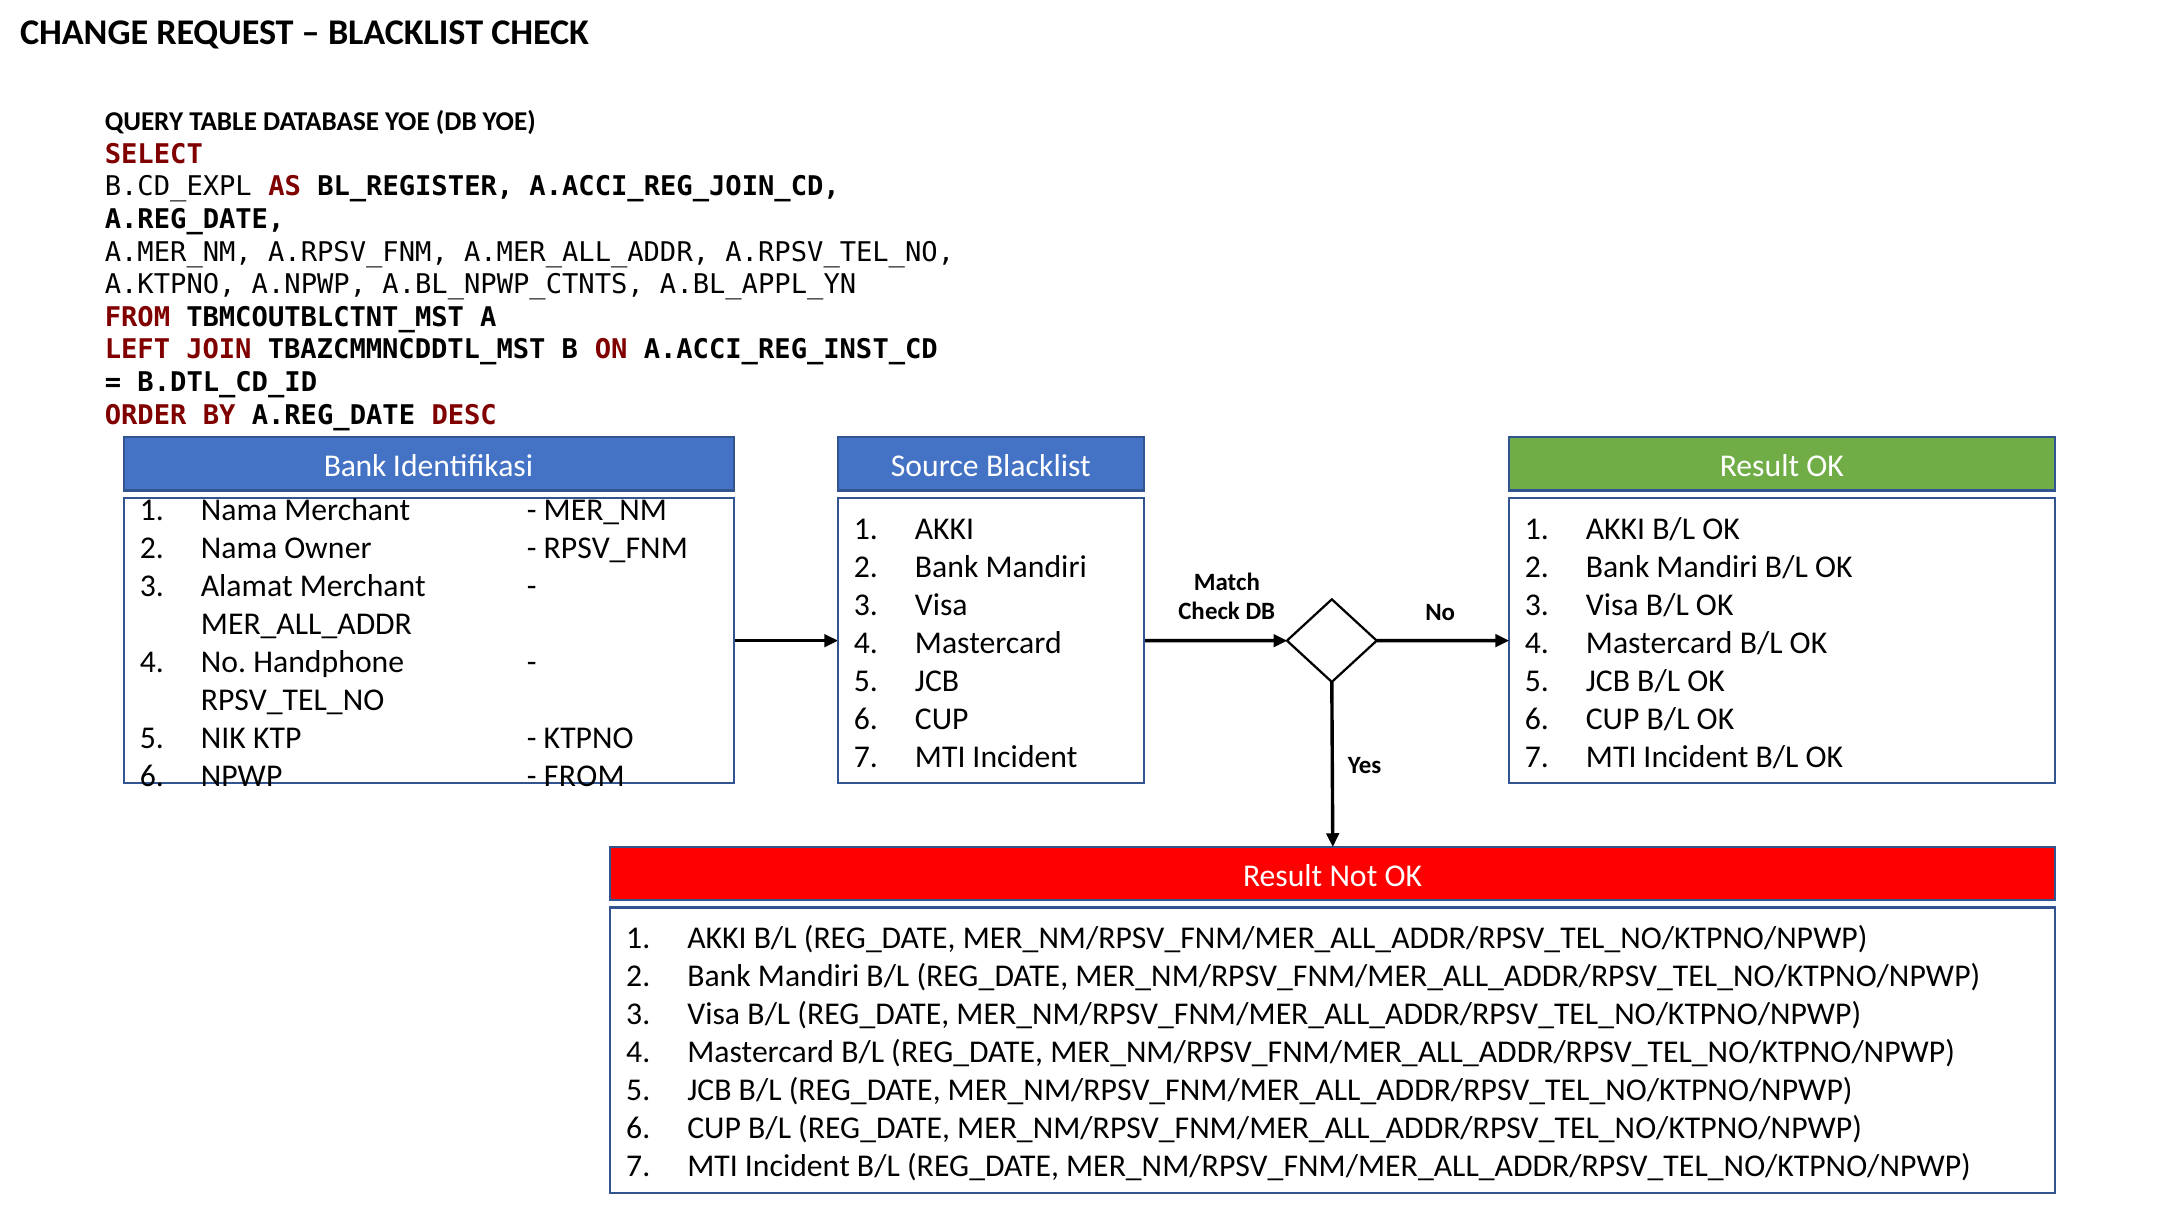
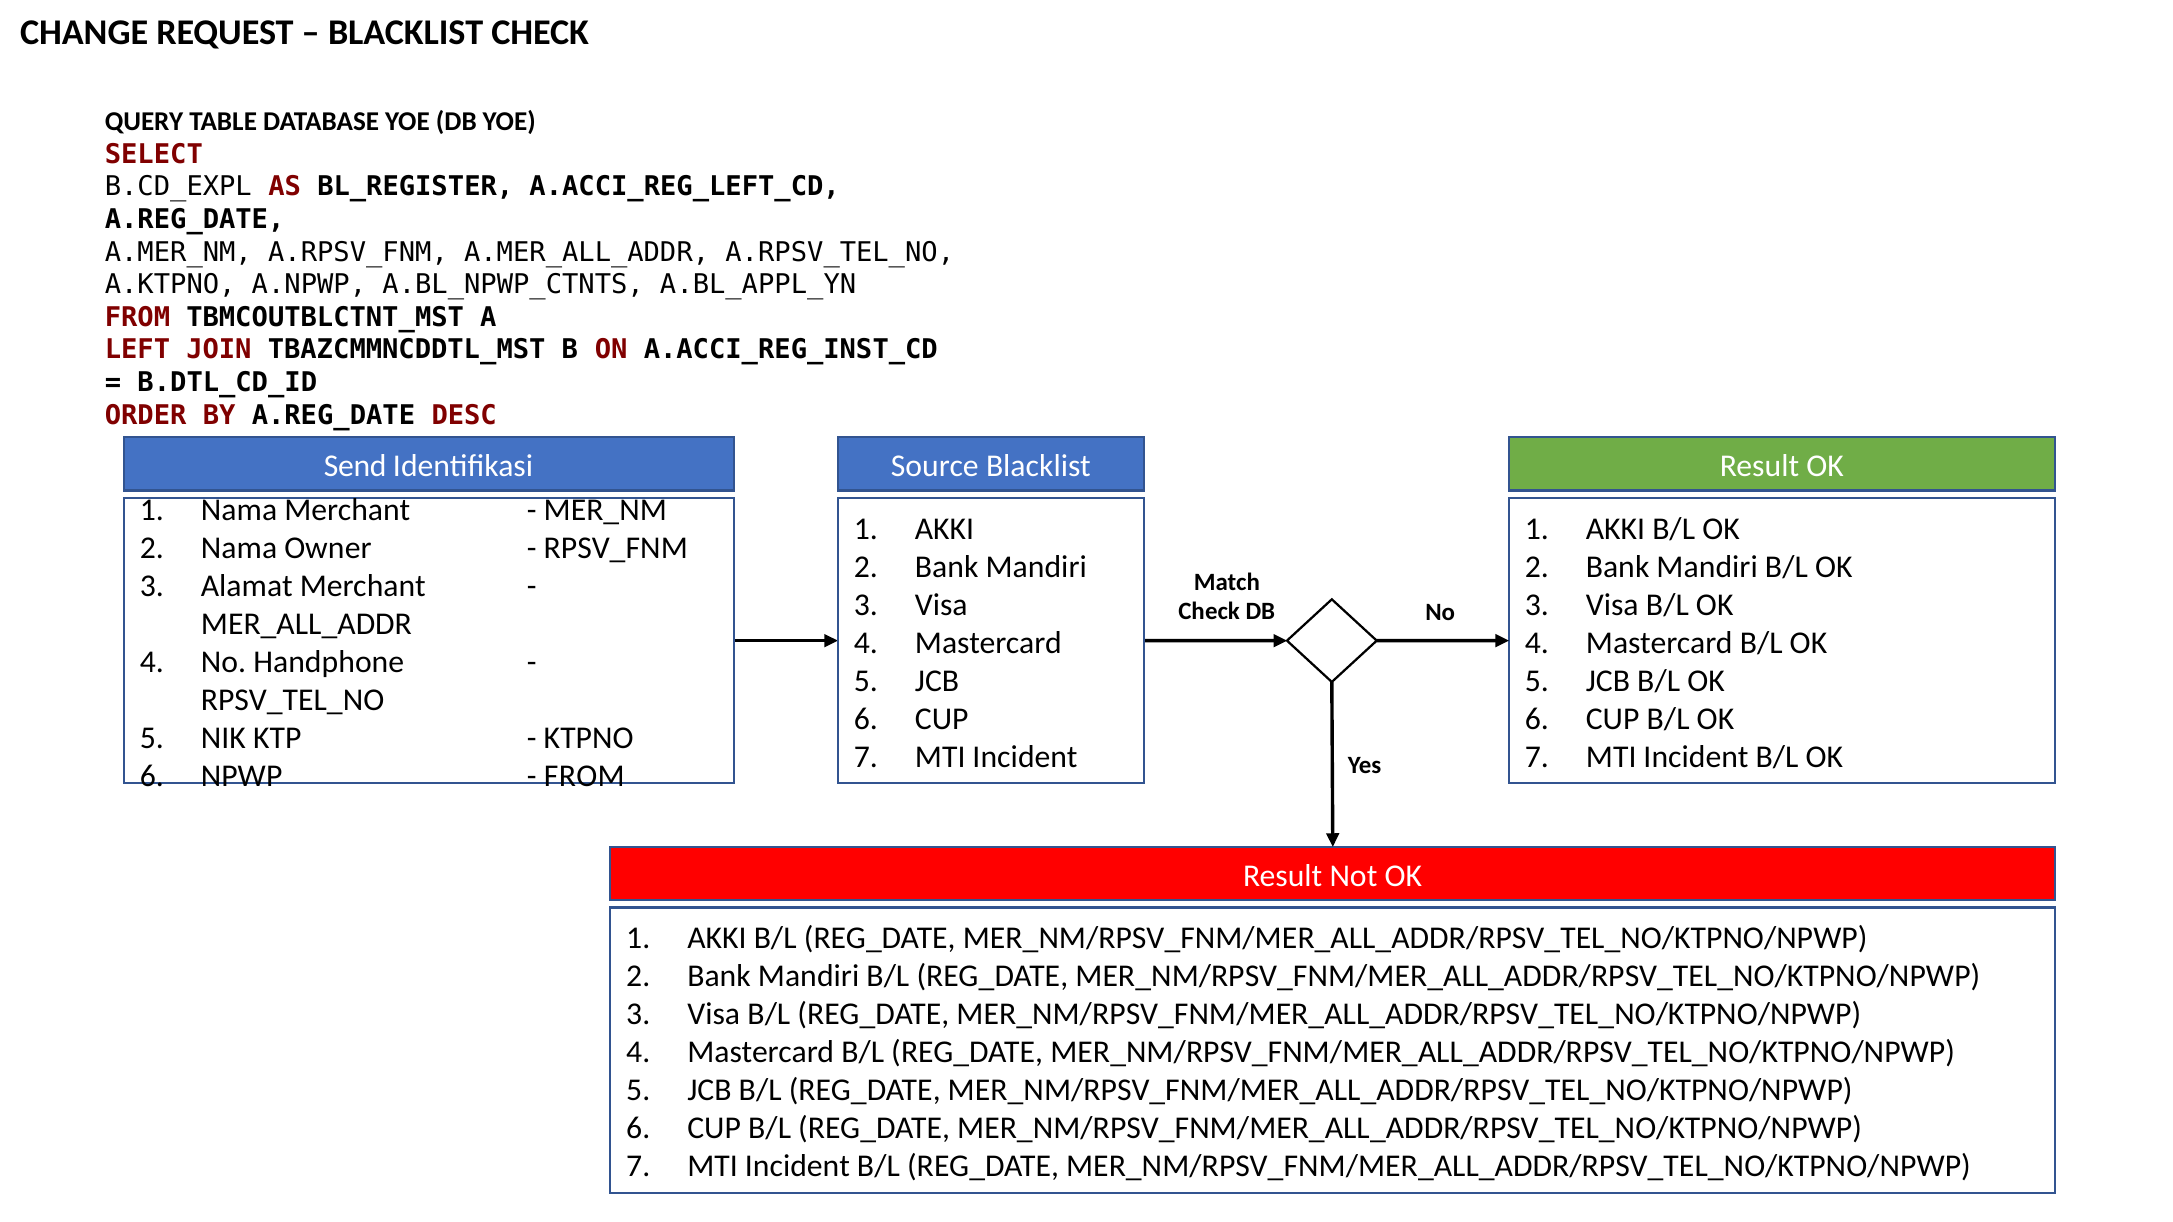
A.ACCI_REG_JOIN_CD: A.ACCI_REG_JOIN_CD -> A.ACCI_REG_LEFT_CD
Bank at (355, 466): Bank -> Send
